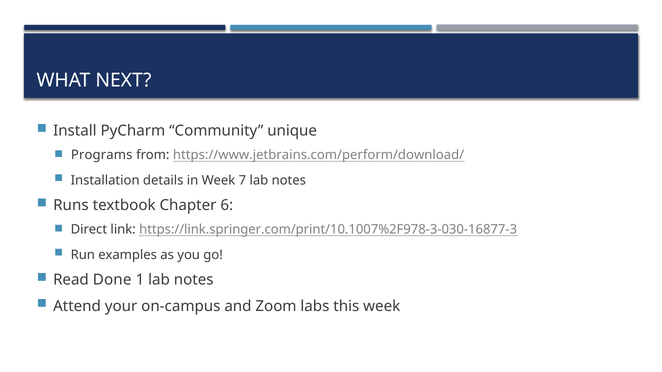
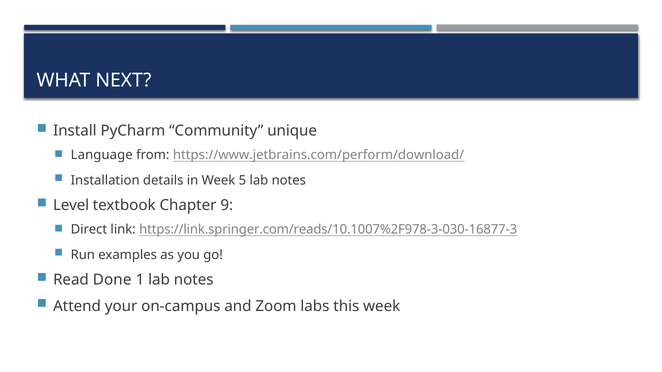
Programs: Programs -> Language
7: 7 -> 5
Runs: Runs -> Level
6: 6 -> 9
https://link.springer.com/print/10.1007%2F978-3-030-16877-3: https://link.springer.com/print/10.1007%2F978-3-030-16877-3 -> https://link.springer.com/reads/10.1007%2F978-3-030-16877-3
